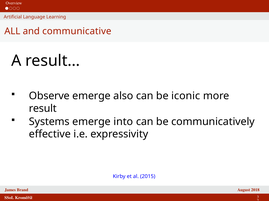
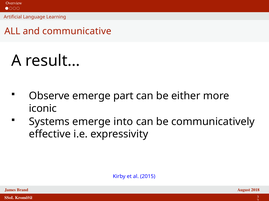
also: also -> part
iconic: iconic -> either
result: result -> iconic
